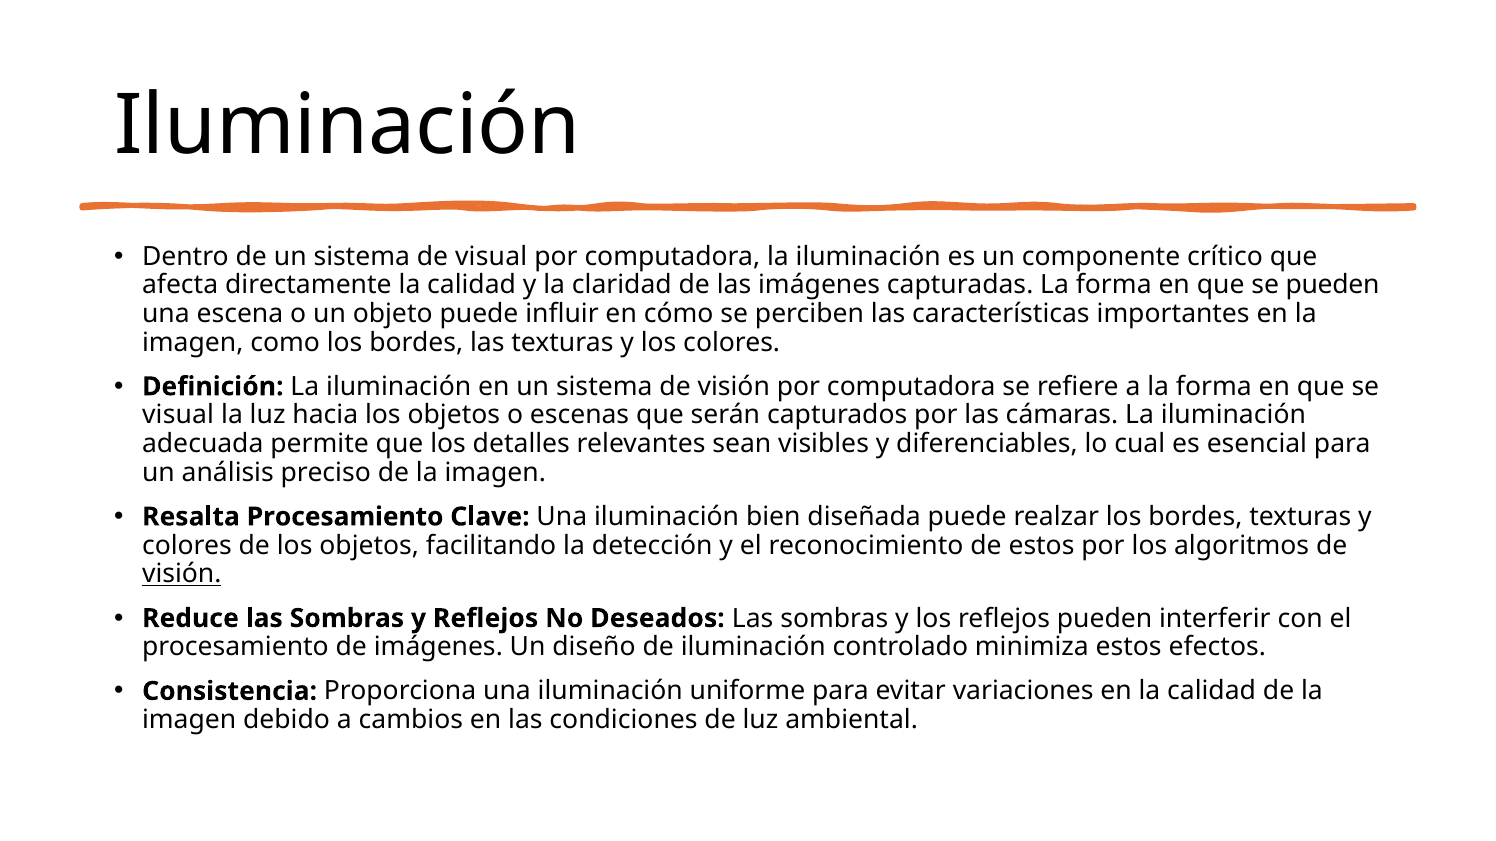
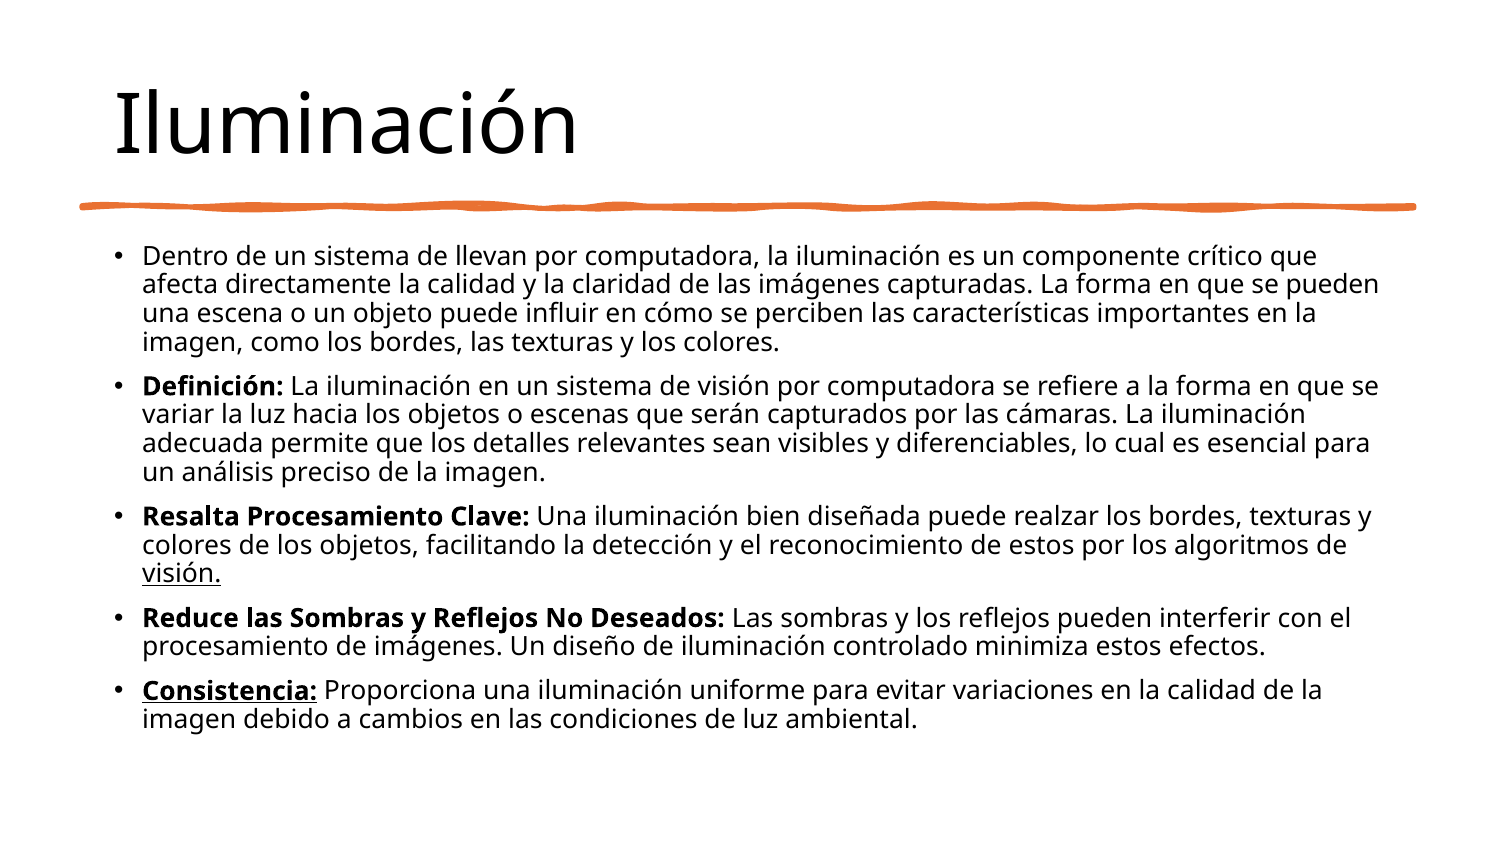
de visual: visual -> llevan
visual at (178, 415): visual -> variar
Consistencia underline: none -> present
